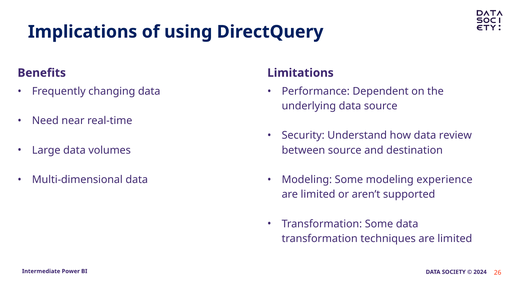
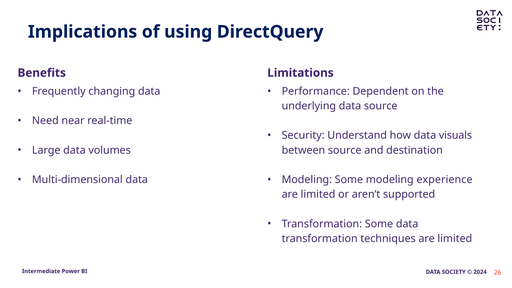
review: review -> visuals
